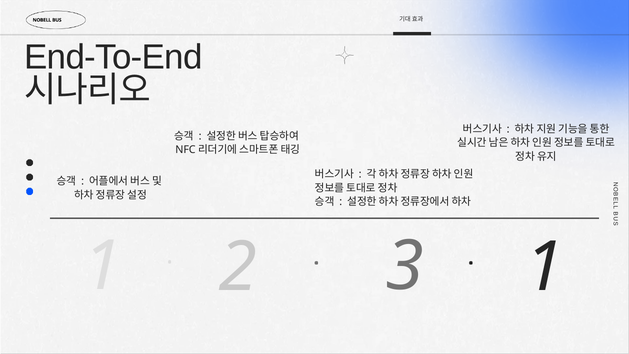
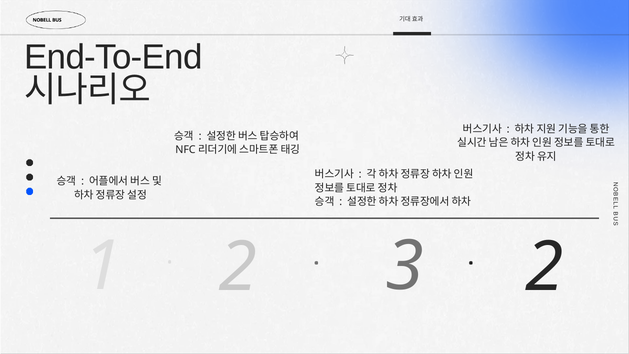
3 1: 1 -> 2
